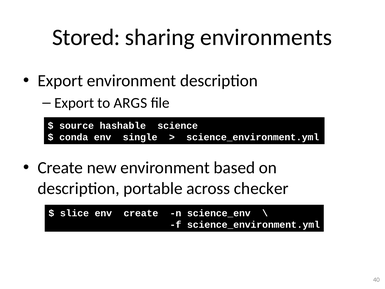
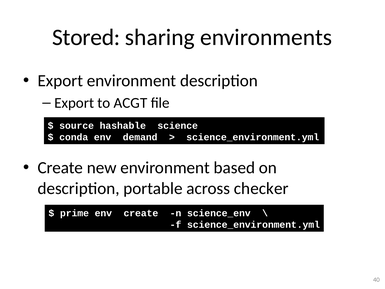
ARGS: ARGS -> ACGT
single: single -> demand
slice: slice -> prime
